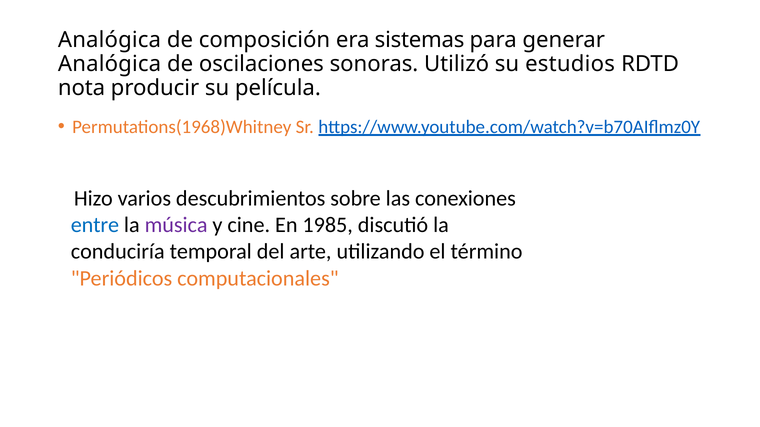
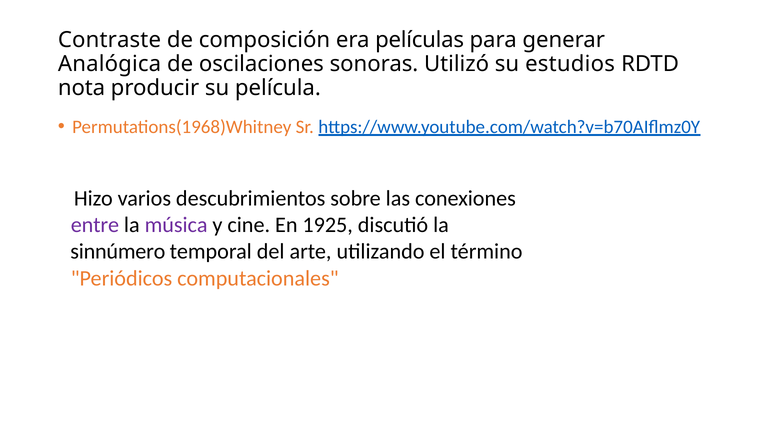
Analógica at (109, 40): Analógica -> Contraste
sistemas: sistemas -> películas
entre colour: blue -> purple
1985: 1985 -> 1925
conduciría: conduciría -> sinnúmero
